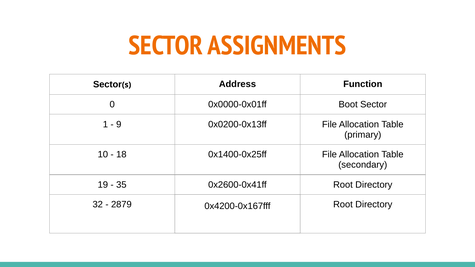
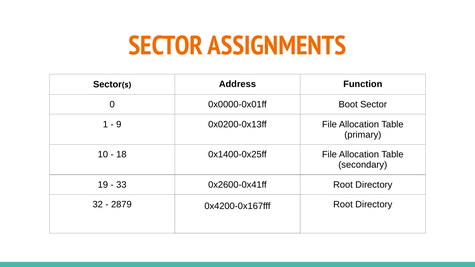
35: 35 -> 33
